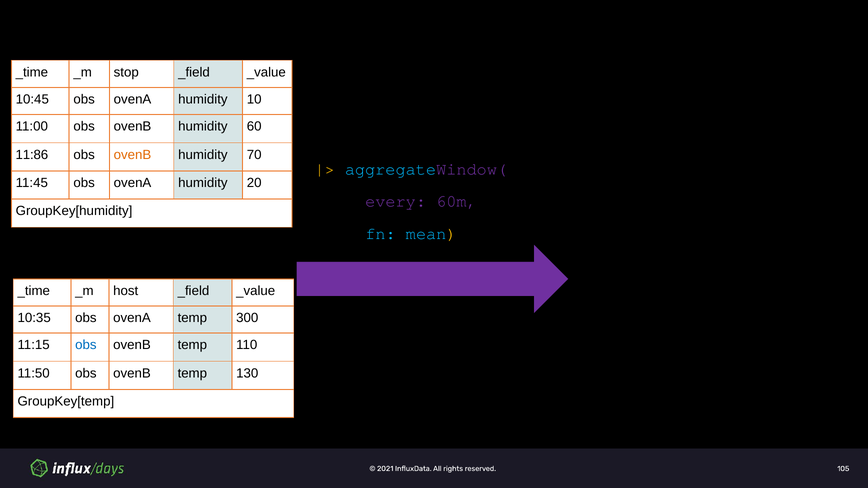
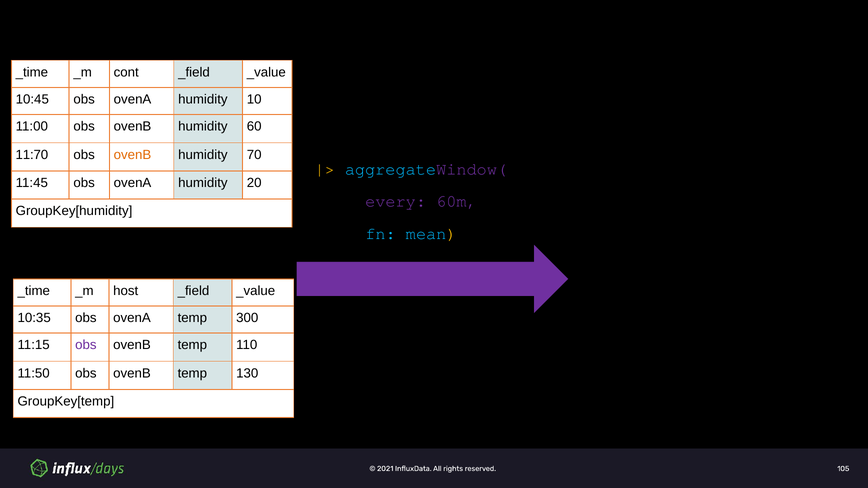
stop: stop -> cont
11:86: 11:86 -> 11:70
obs at (86, 345) colour: blue -> purple
